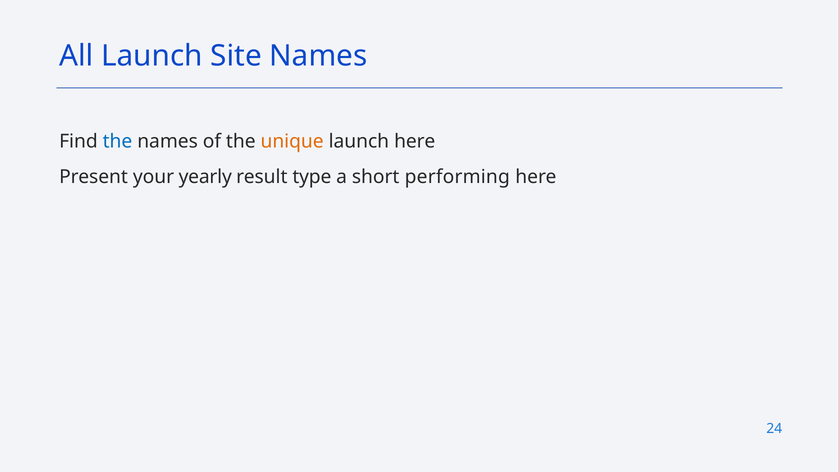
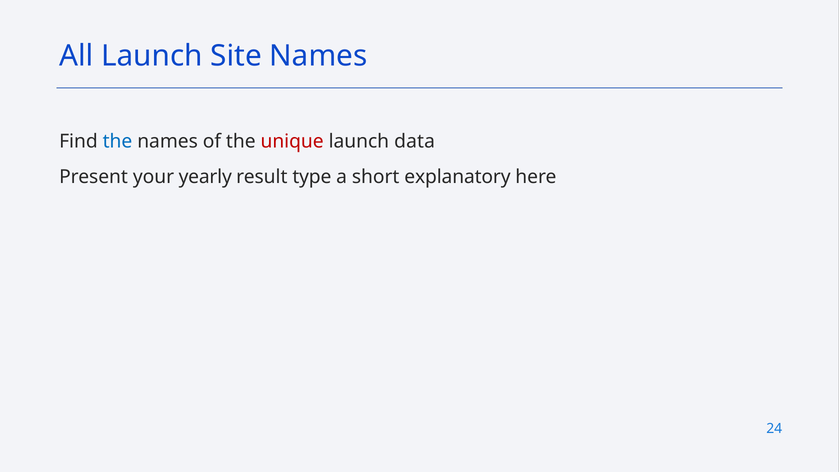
unique colour: orange -> red
launch here: here -> data
performing: performing -> explanatory
